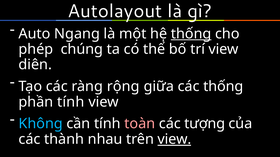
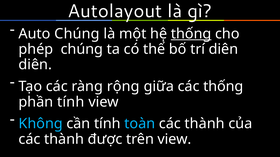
Auto Ngang: Ngang -> Chúng
trí view: view -> diên
toàn colour: pink -> light blue
tượng at (205, 124): tượng -> thành
nhau: nhau -> được
view at (174, 140) underline: present -> none
